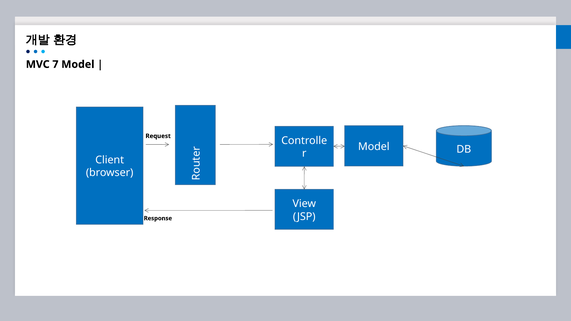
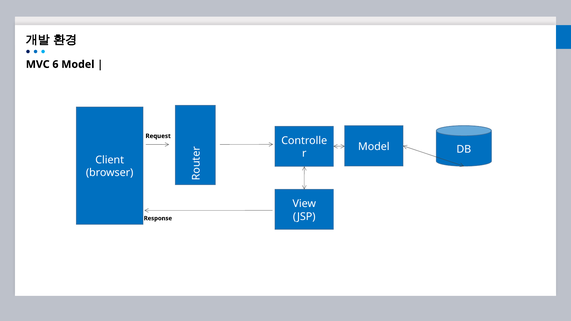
7: 7 -> 6
